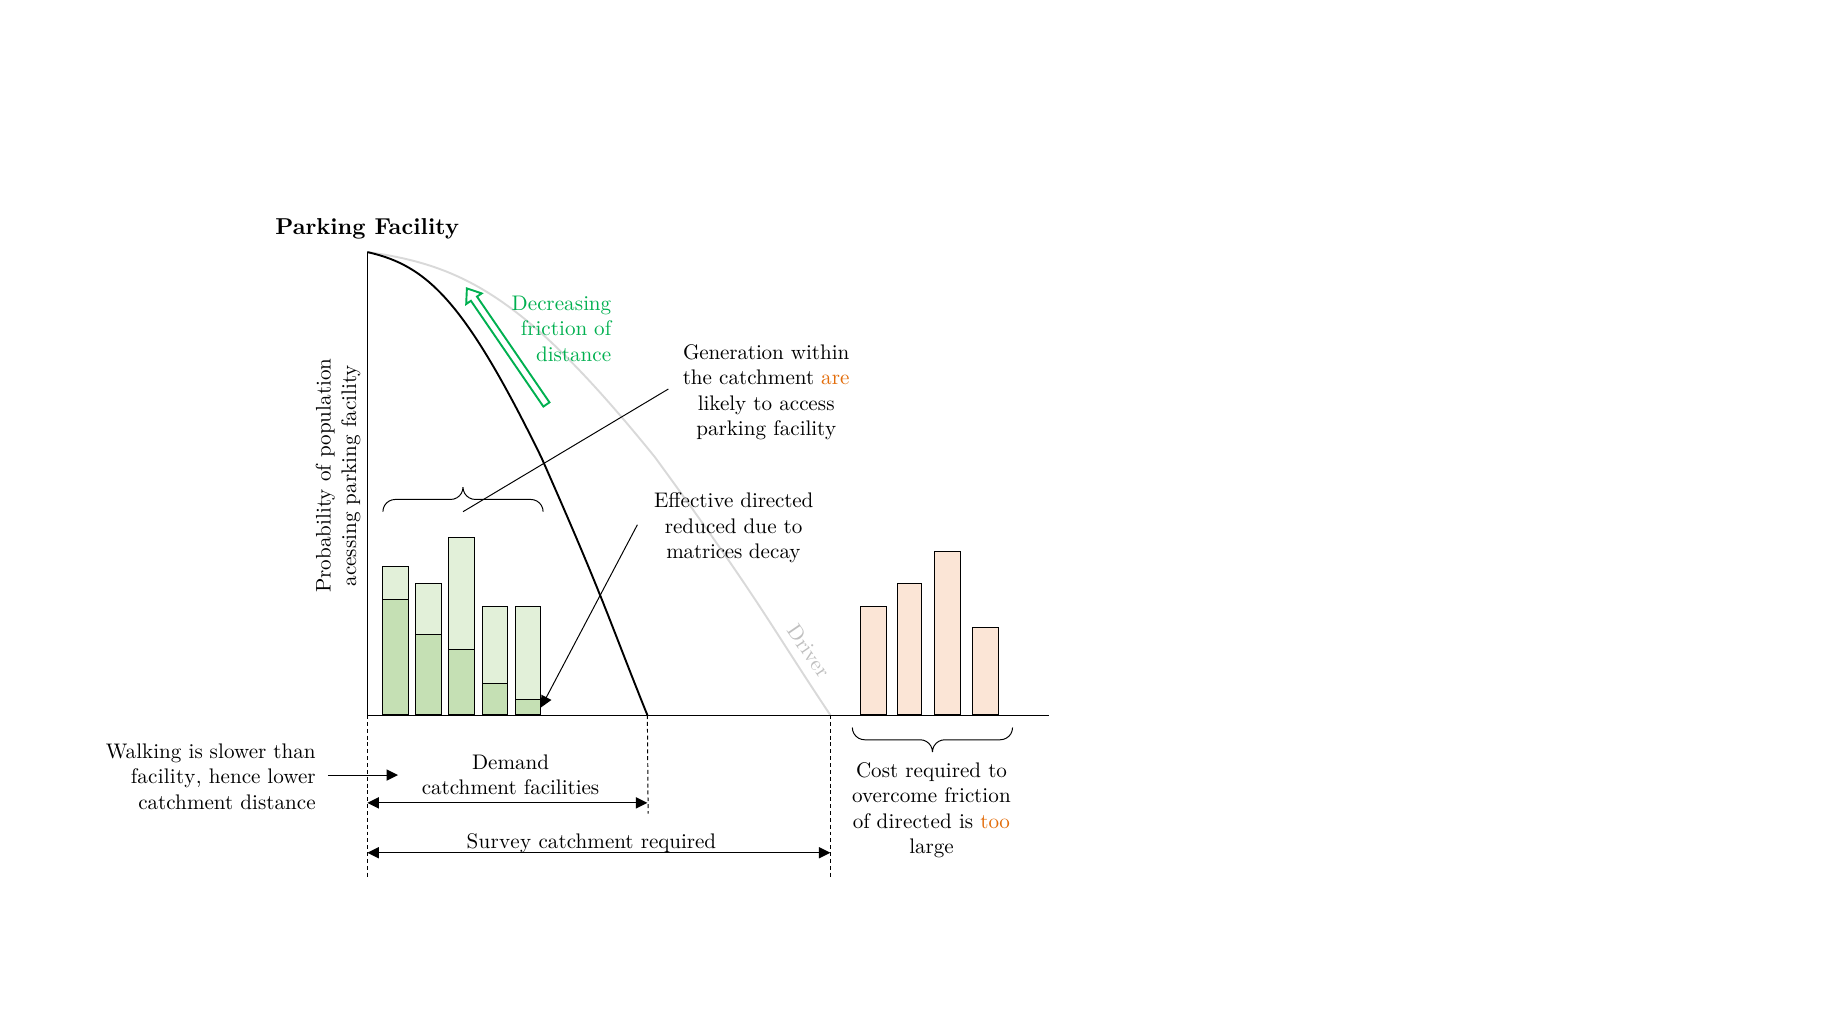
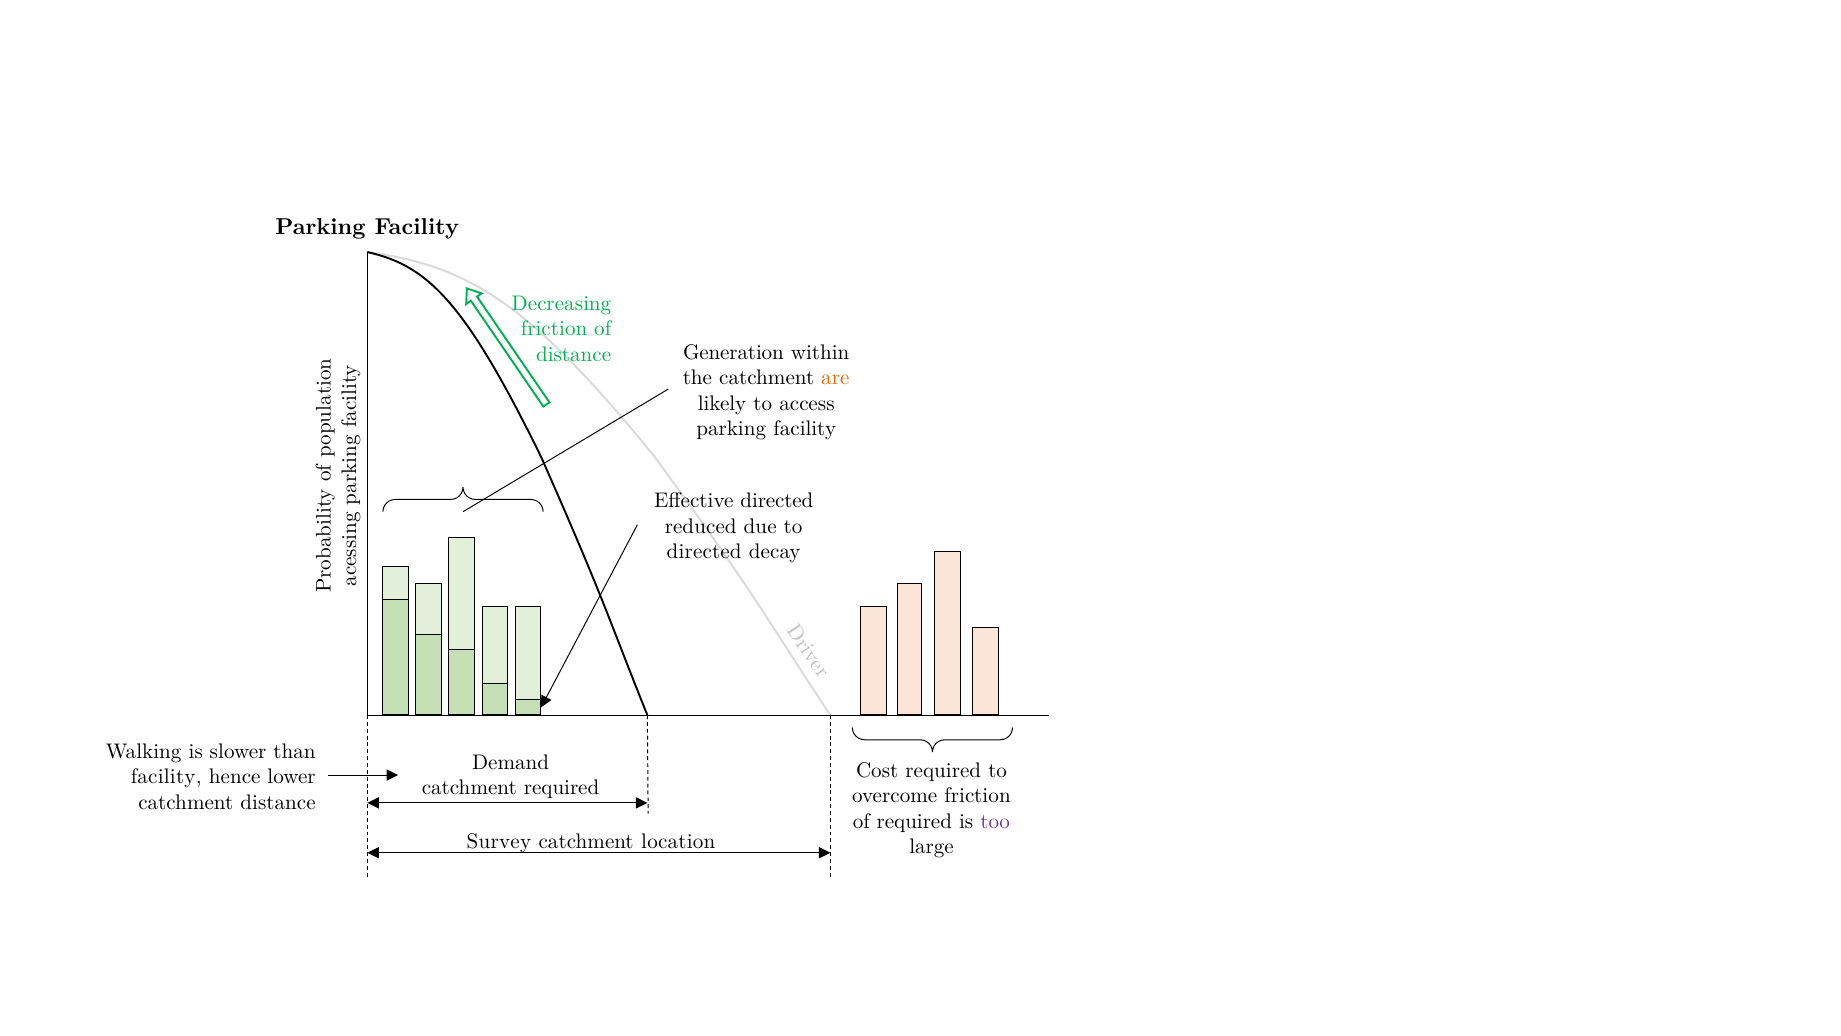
matrices at (704, 551): matrices -> directed
catchment facilities: facilities -> required
of directed: directed -> required
too colour: orange -> purple
catchment required: required -> location
